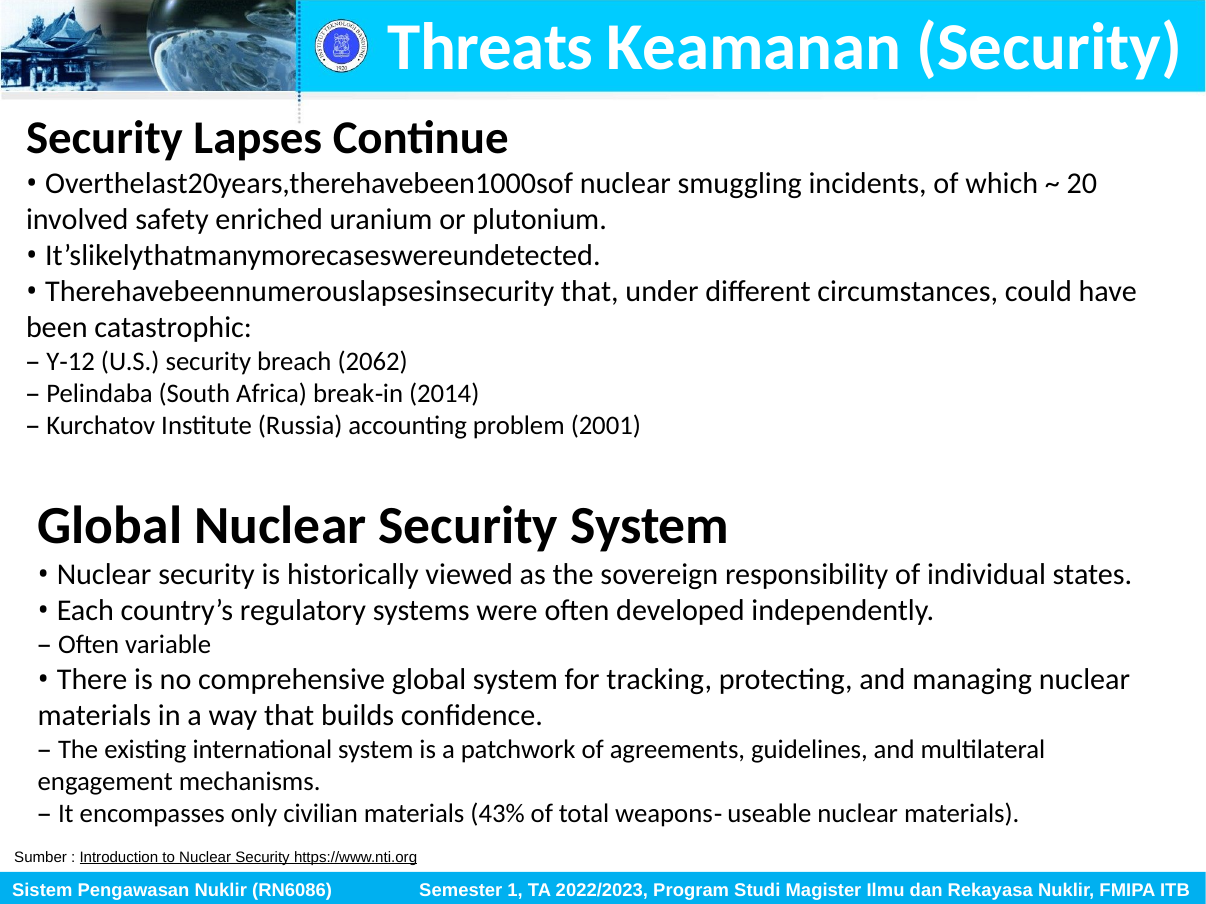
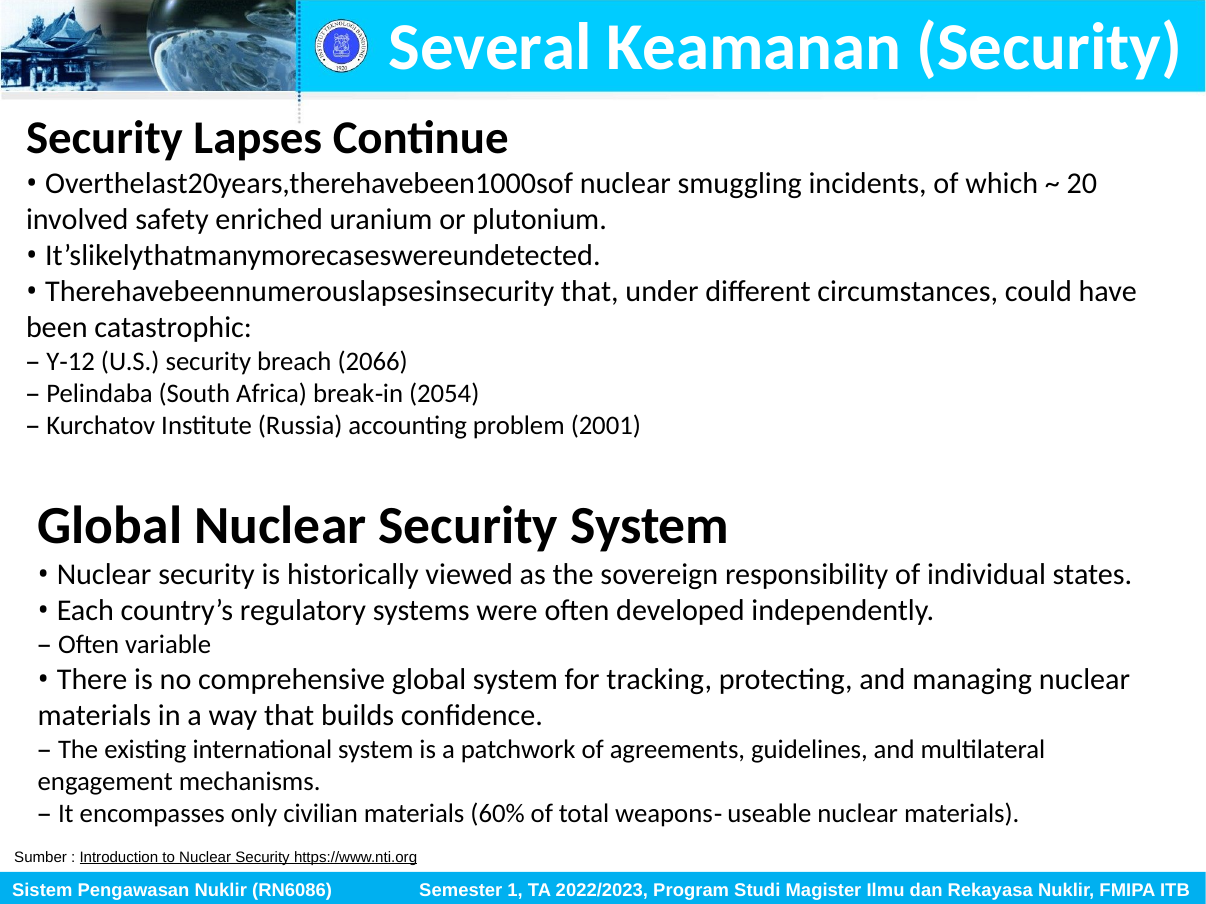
Threats: Threats -> Several
2062: 2062 -> 2066
2014: 2014 -> 2054
43%: 43% -> 60%
